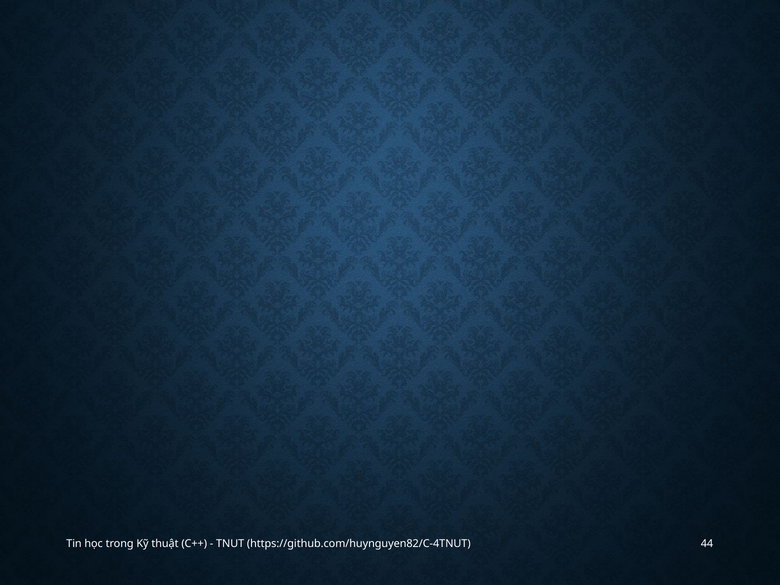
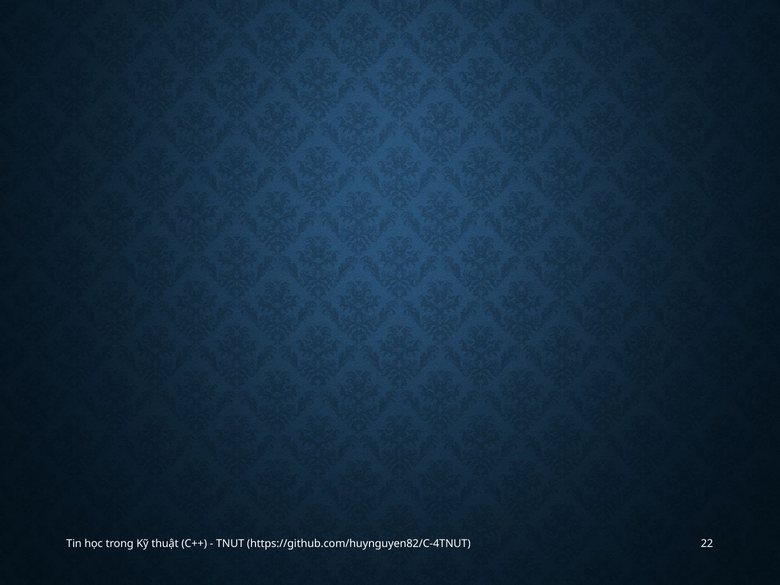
44: 44 -> 22
